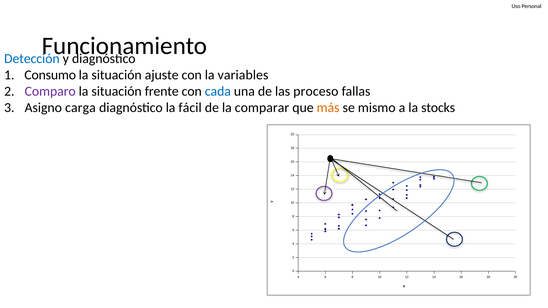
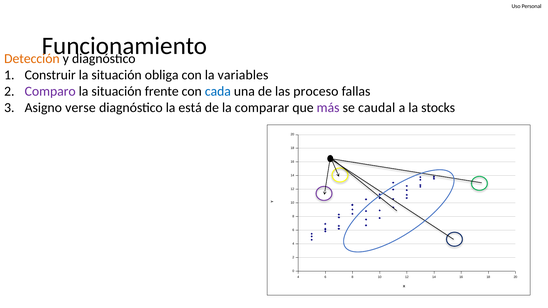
Detección colour: blue -> orange
Consumo: Consumo -> Construir
ajuste: ajuste -> obliga
carga: carga -> verse
fácil: fácil -> está
más colour: orange -> purple
mismo: mismo -> caudal
